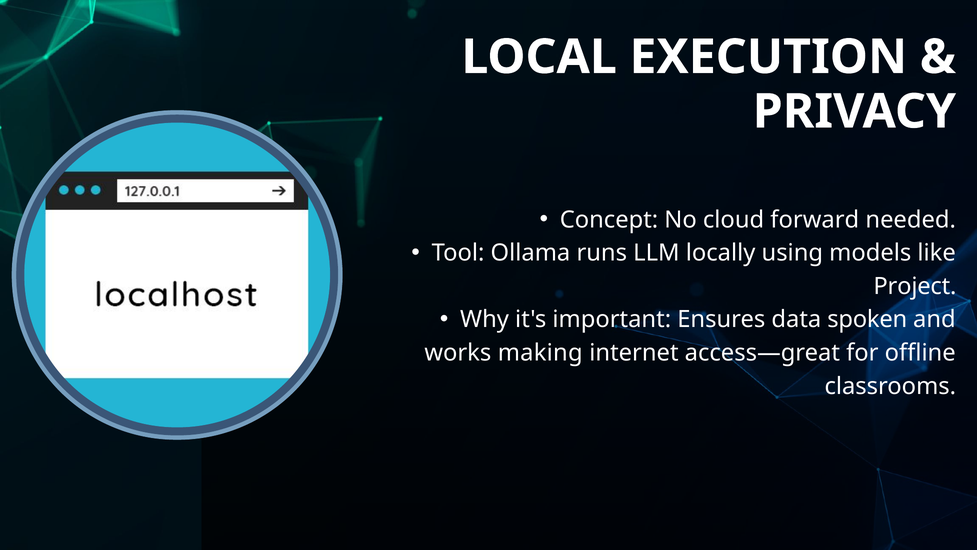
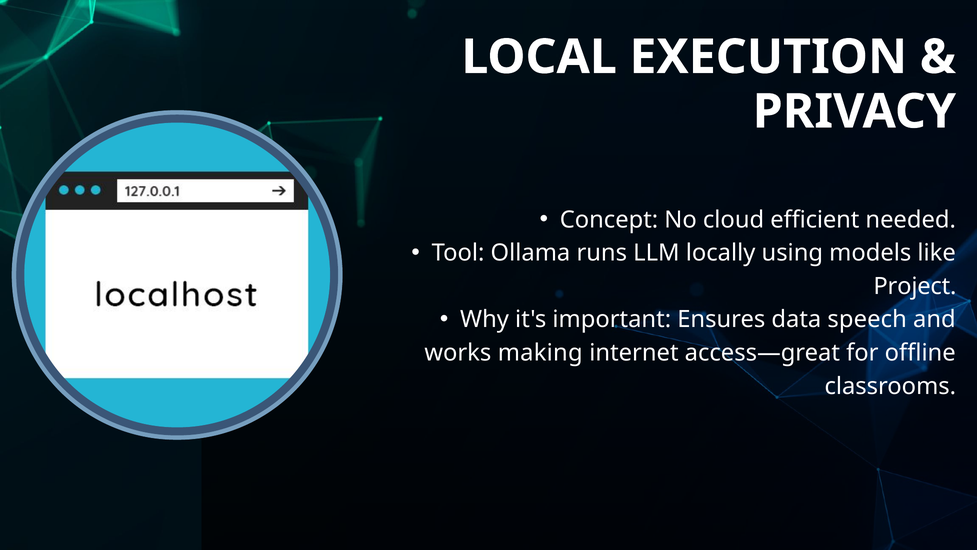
forward: forward -> efficient
spoken: spoken -> speech
